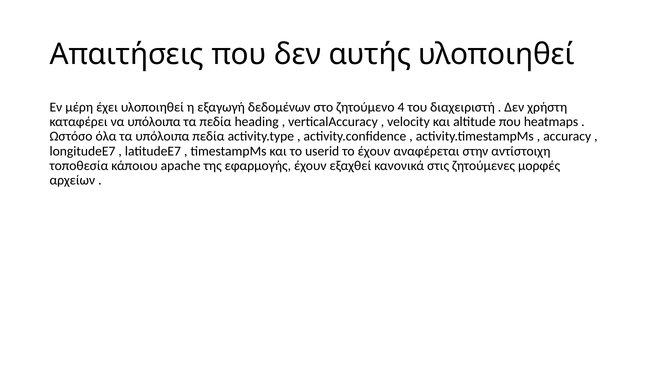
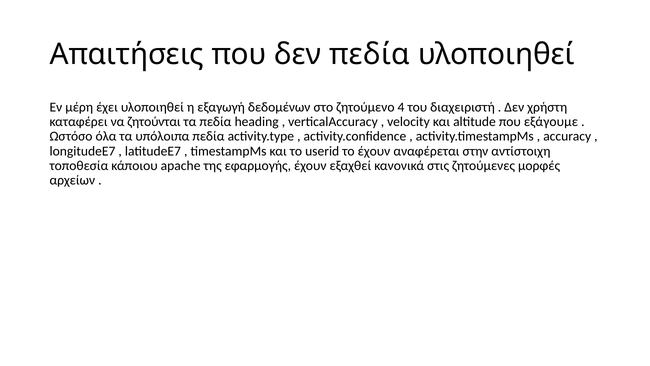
δεν αυτής: αυτής -> πεδία
να υπόλοιπα: υπόλοιπα -> ζητούνται
heatmaps: heatmaps -> εξάγουμε
